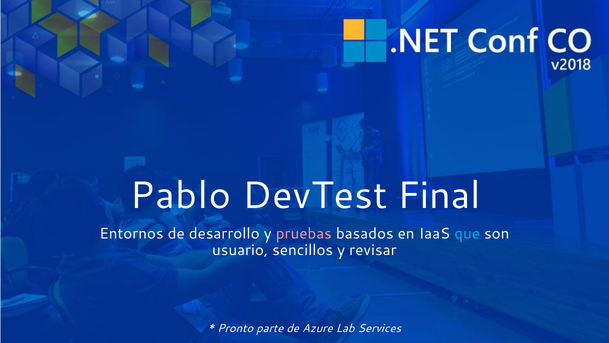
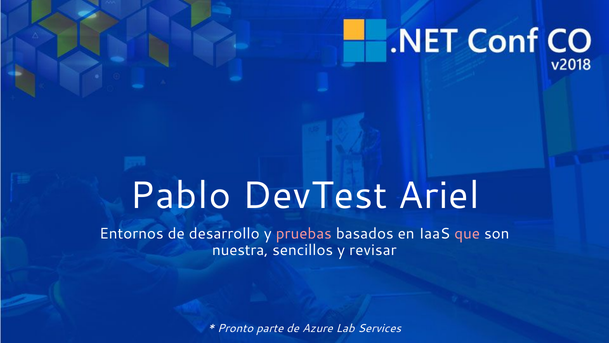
Final: Final -> Ariel
que colour: light blue -> pink
usuario: usuario -> nuestra
